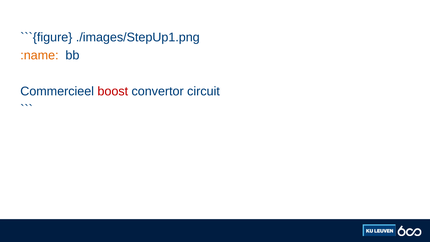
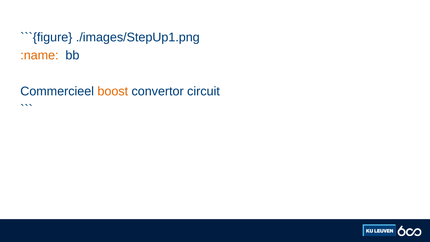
boost colour: red -> orange
